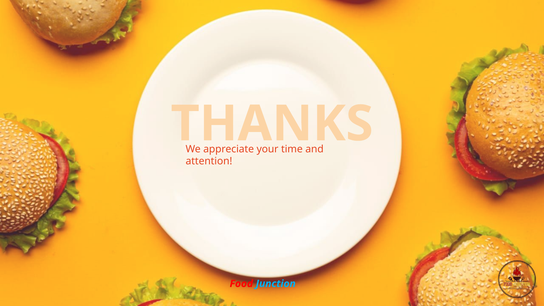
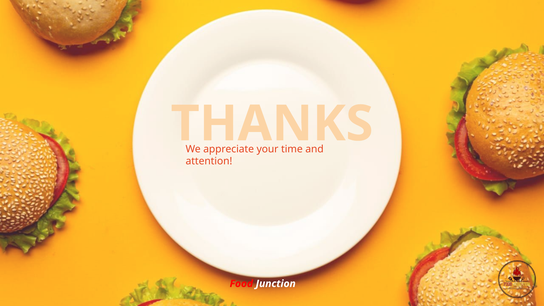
Junction colour: light blue -> white
